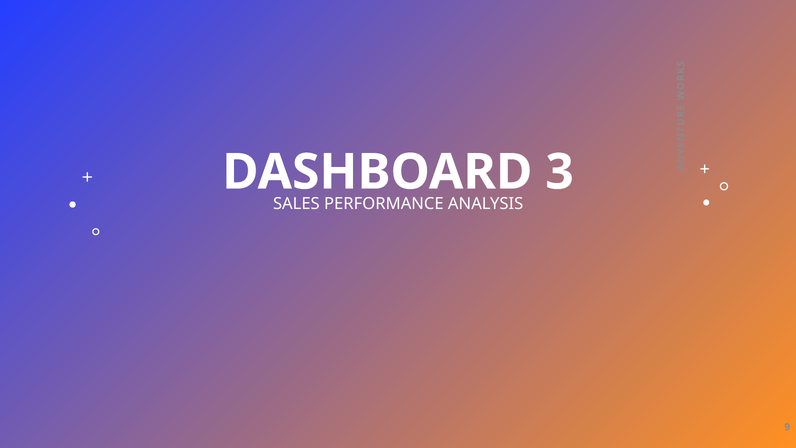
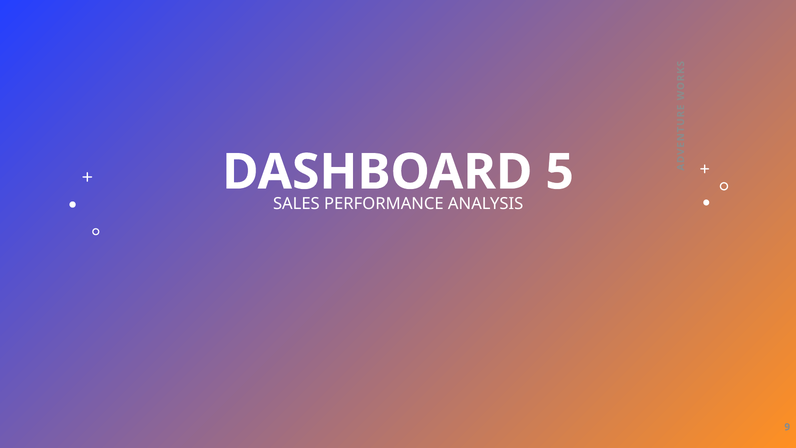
3: 3 -> 5
